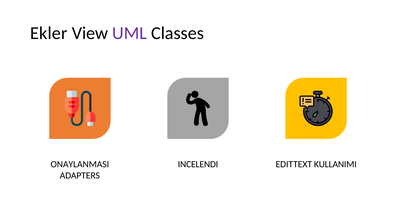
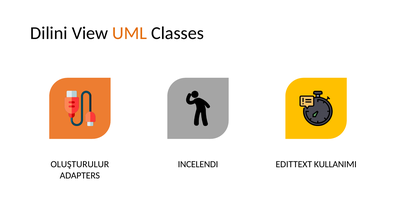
Ekler: Ekler -> Dilini
UML colour: purple -> orange
ONAYLANMASI: ONAYLANMASI -> OLUŞTURULUR
